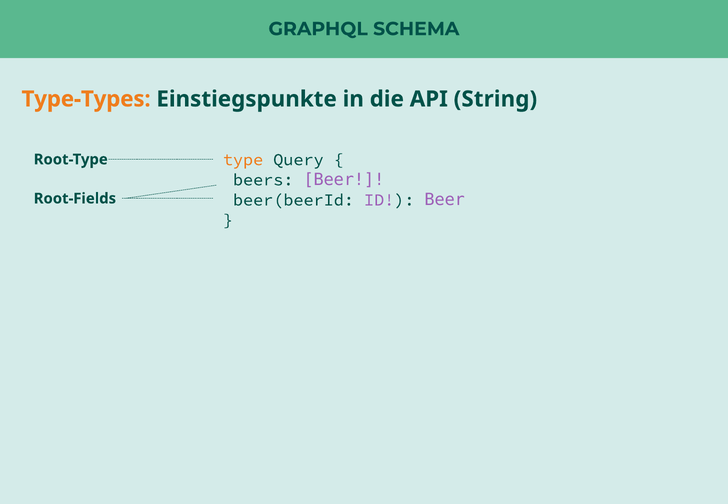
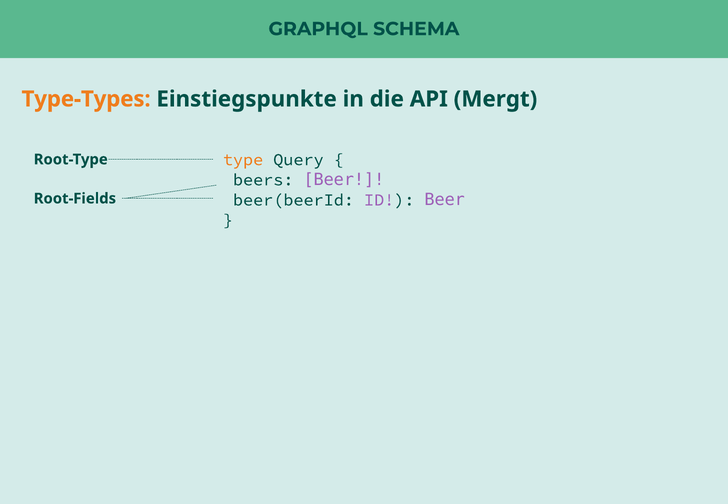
String: String -> Mergt
